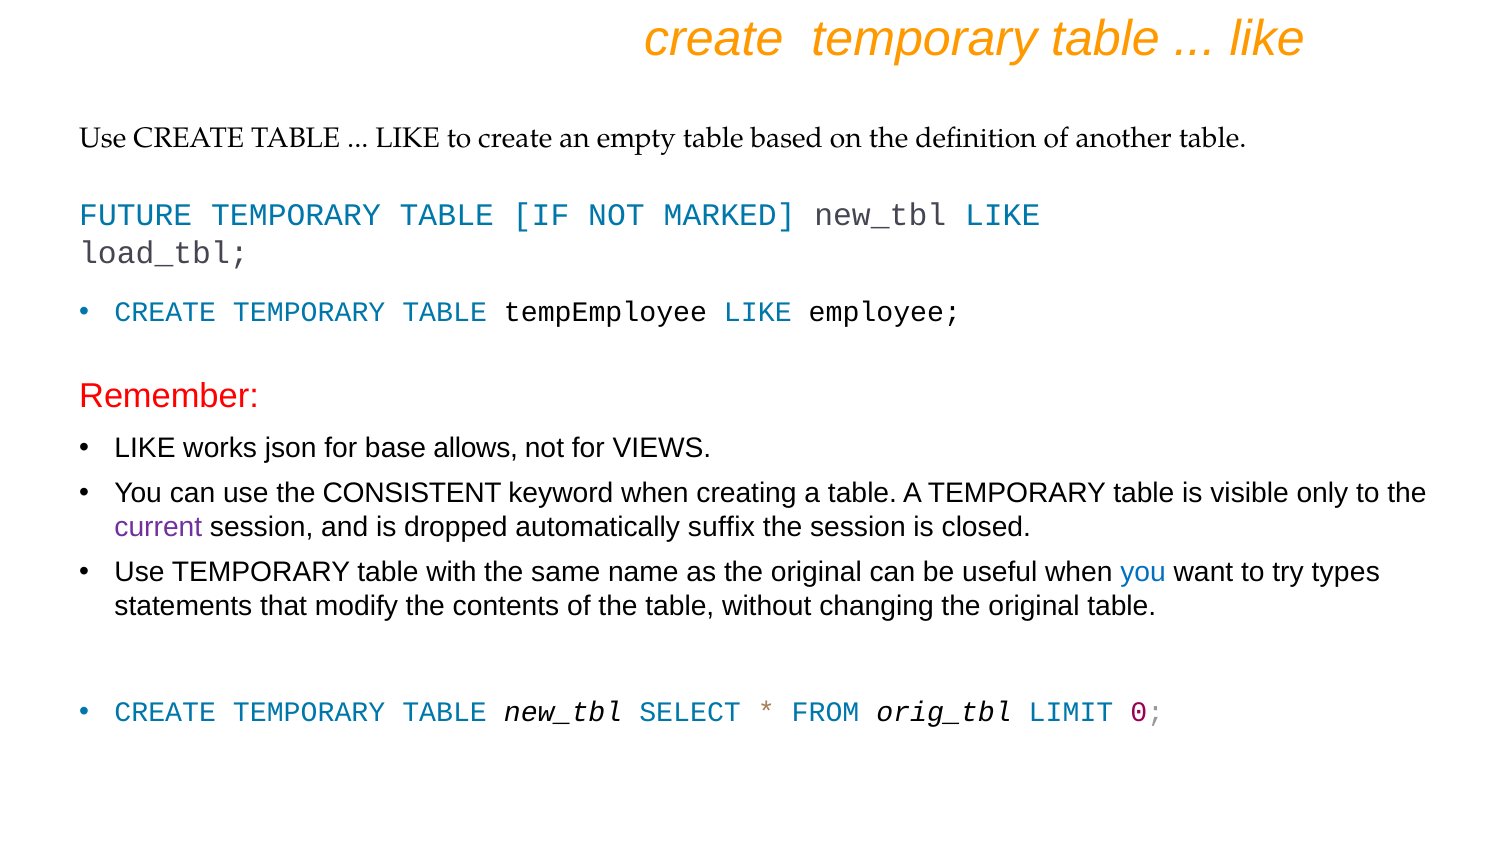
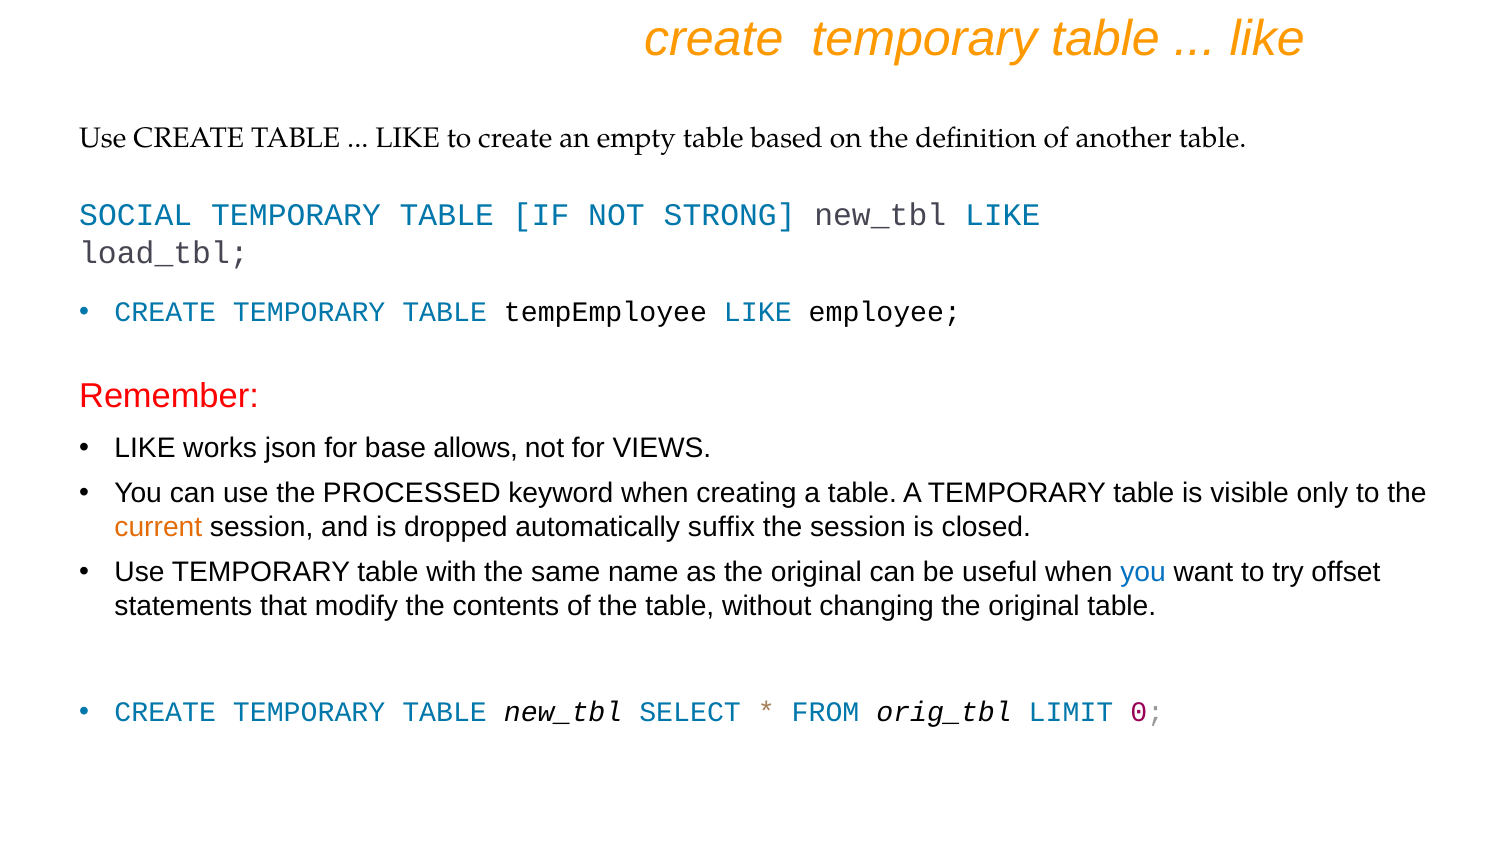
FUTURE: FUTURE -> SOCIAL
MARKED: MARKED -> STRONG
CONSISTENT: CONSISTENT -> PROCESSED
current colour: purple -> orange
types: types -> offset
